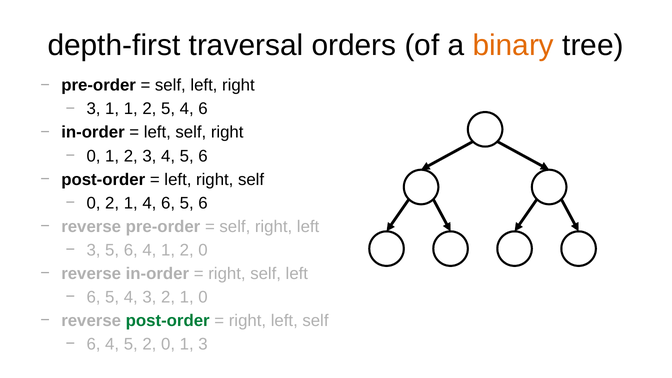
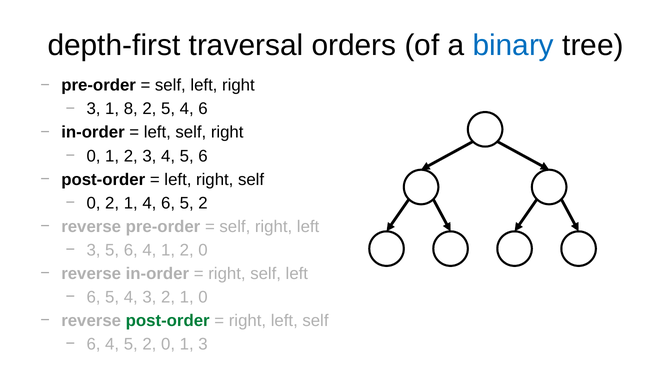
binary colour: orange -> blue
1 1: 1 -> 8
6 5 6: 6 -> 2
